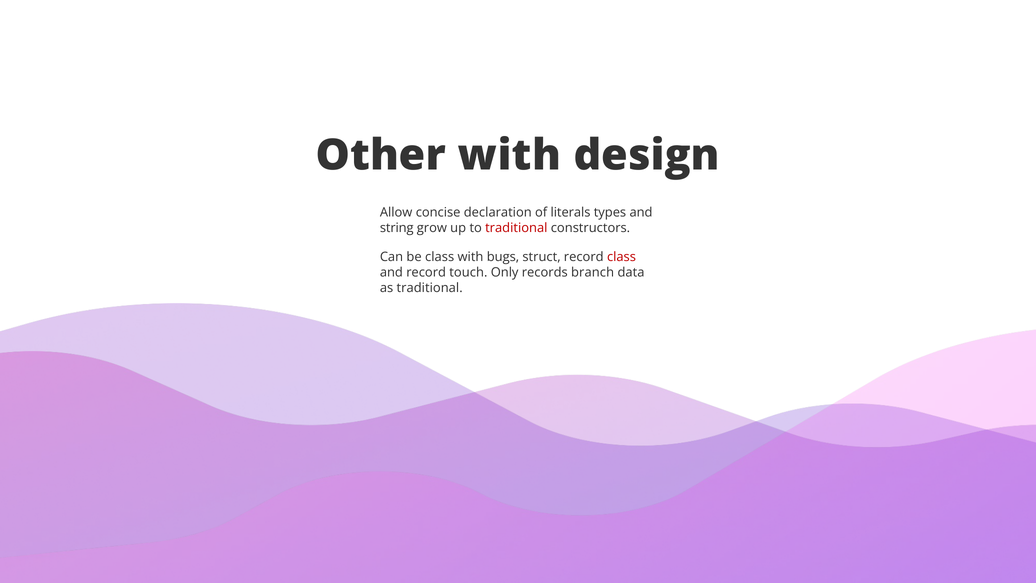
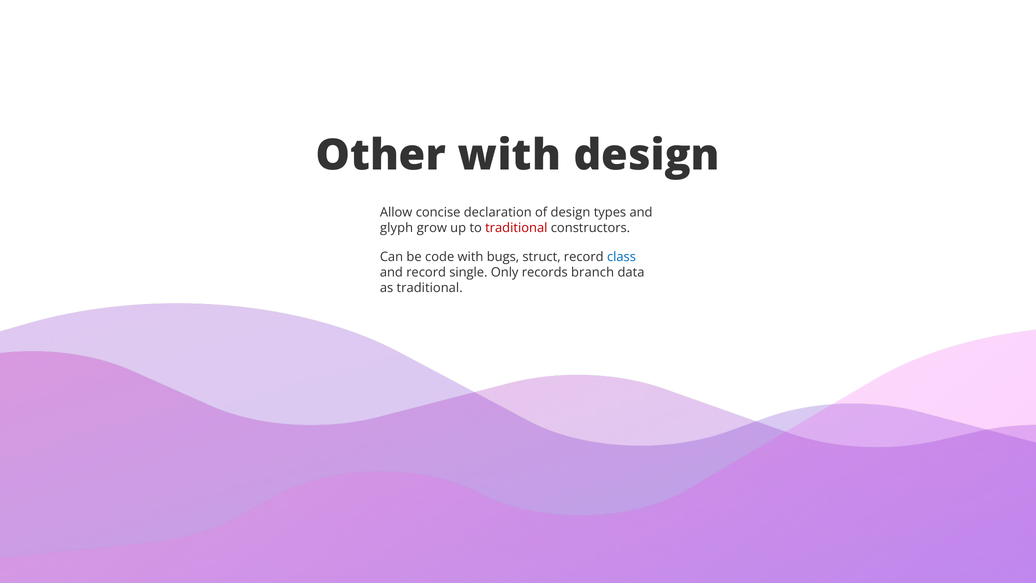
of literals: literals -> design
string: string -> glyph
be class: class -> code
class at (621, 257) colour: red -> blue
touch: touch -> single
